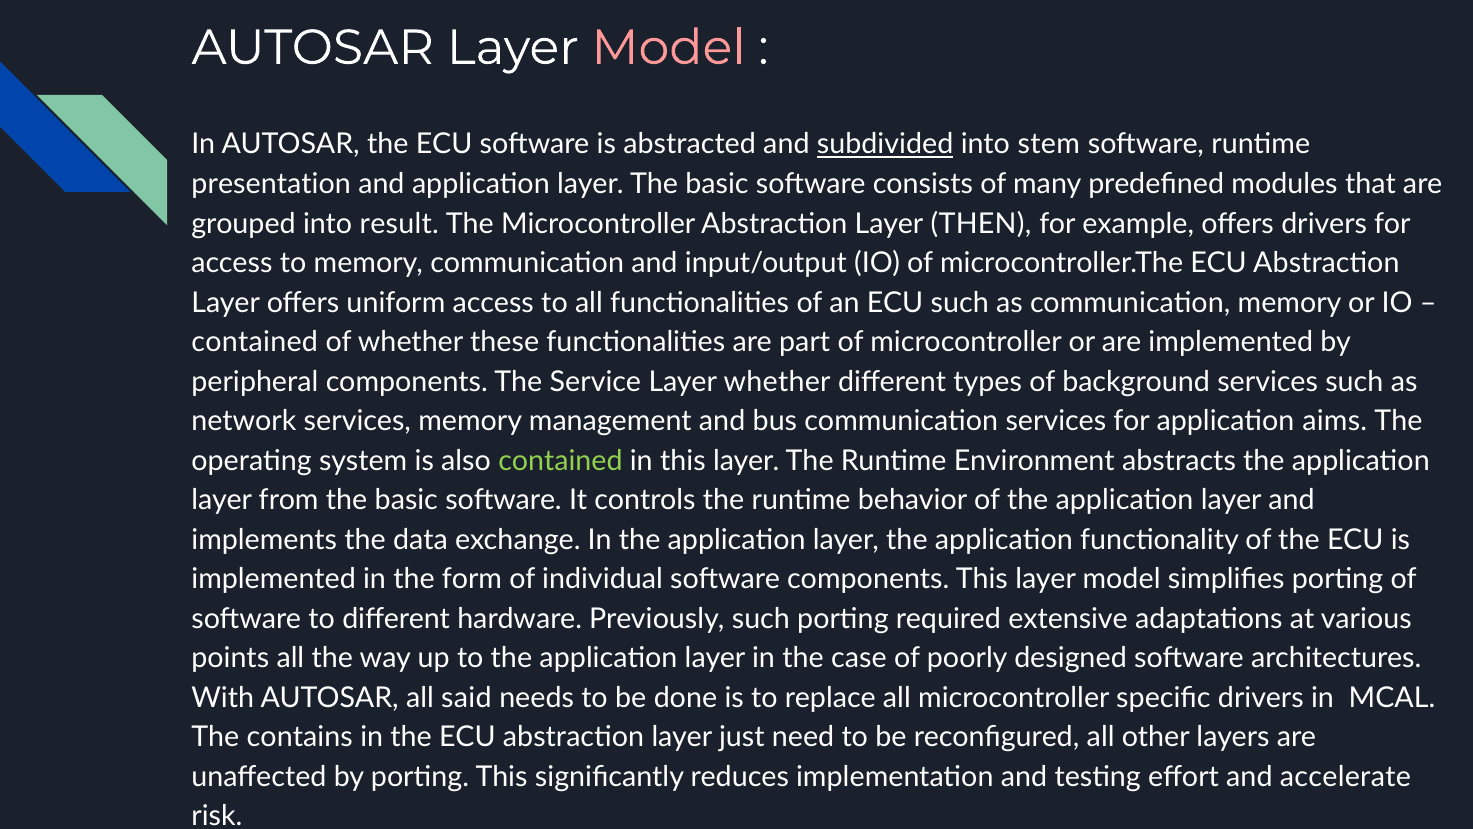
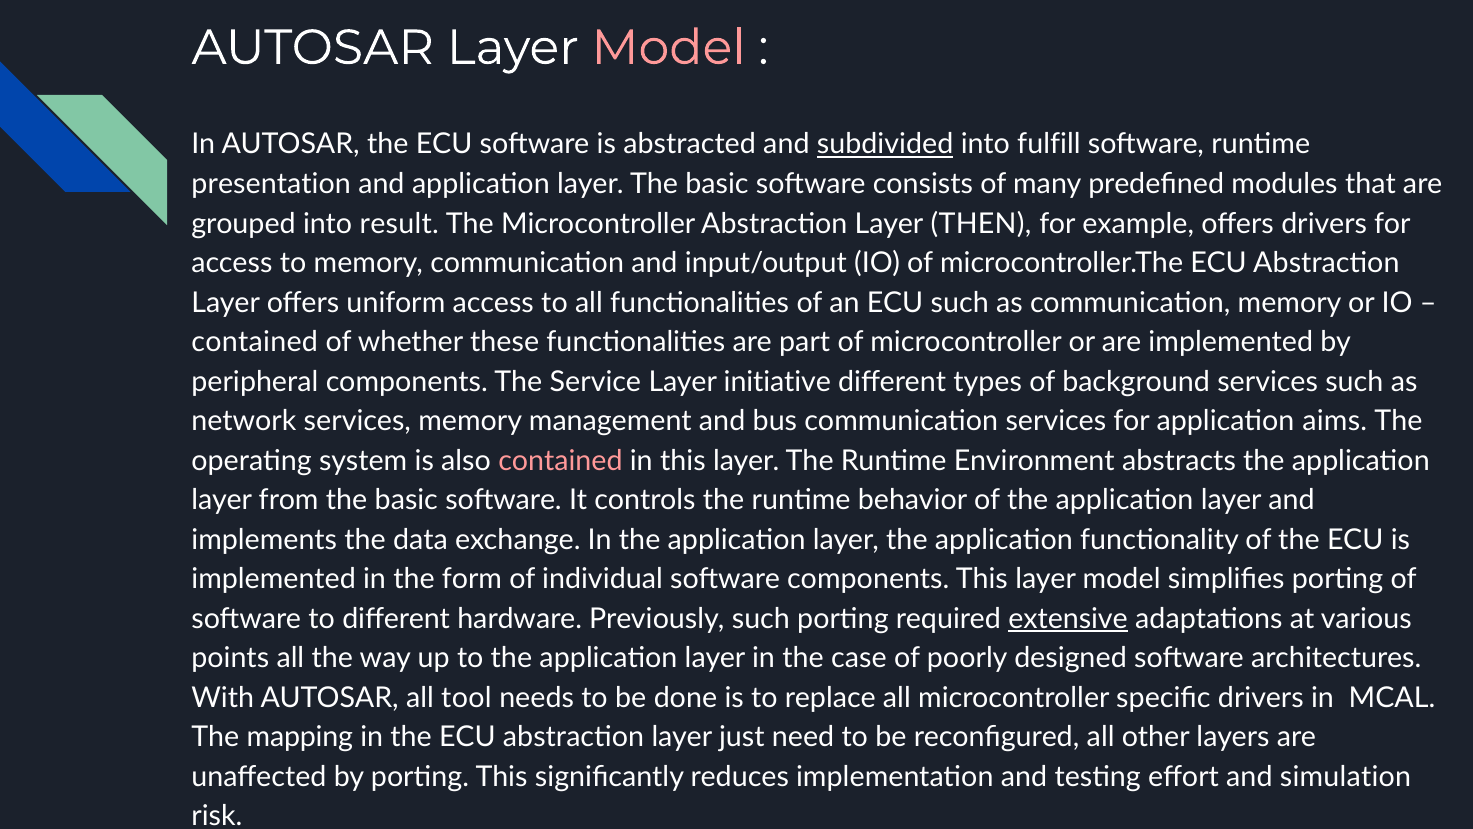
stem: stem -> fulfill
Layer whether: whether -> initiative
contained at (560, 460) colour: light green -> pink
extensive underline: none -> present
said: said -> tool
contains: contains -> mapping
accelerate: accelerate -> simulation
